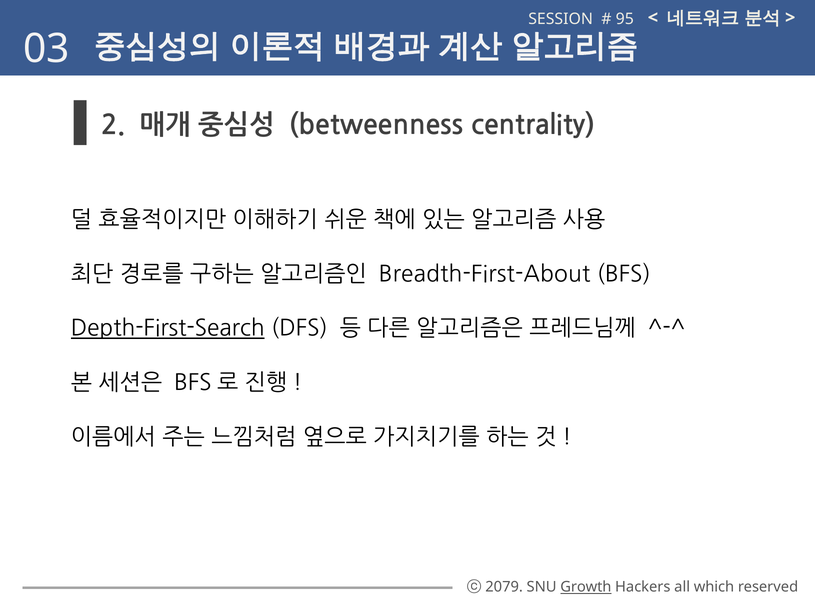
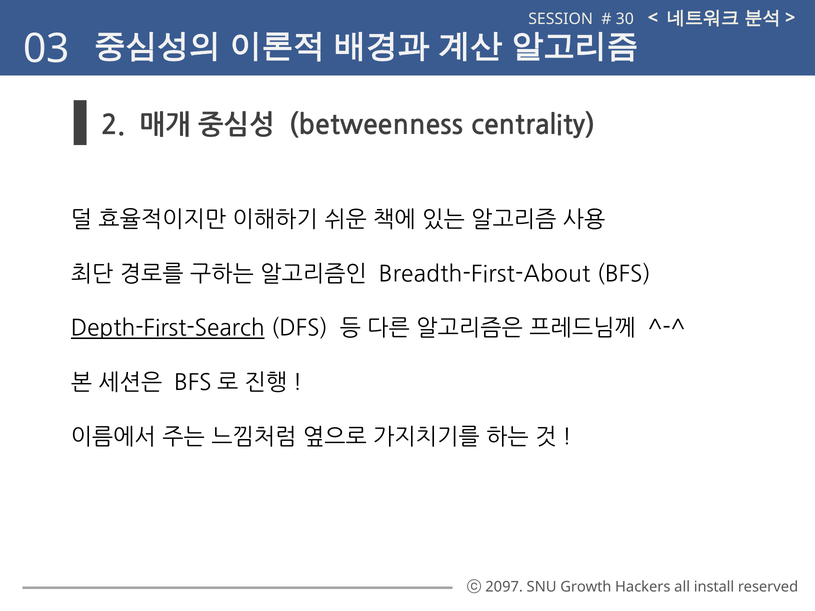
95: 95 -> 30
2079: 2079 -> 2097
Growth underline: present -> none
which: which -> install
